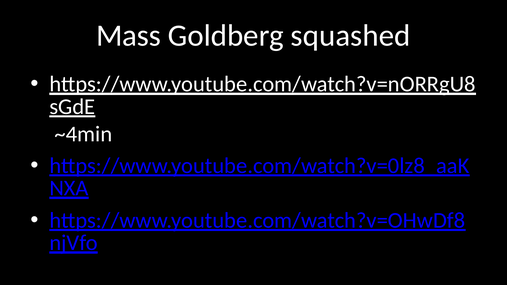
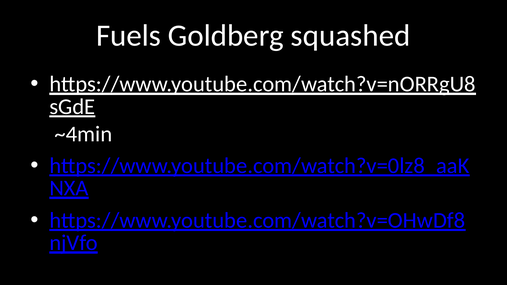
Mass: Mass -> Fuels
